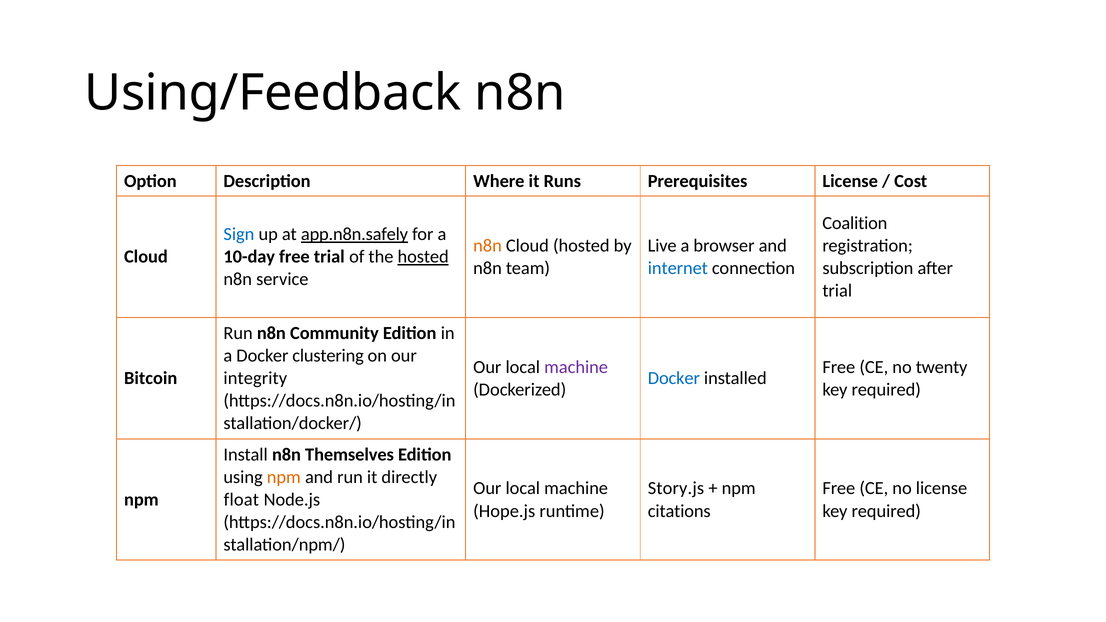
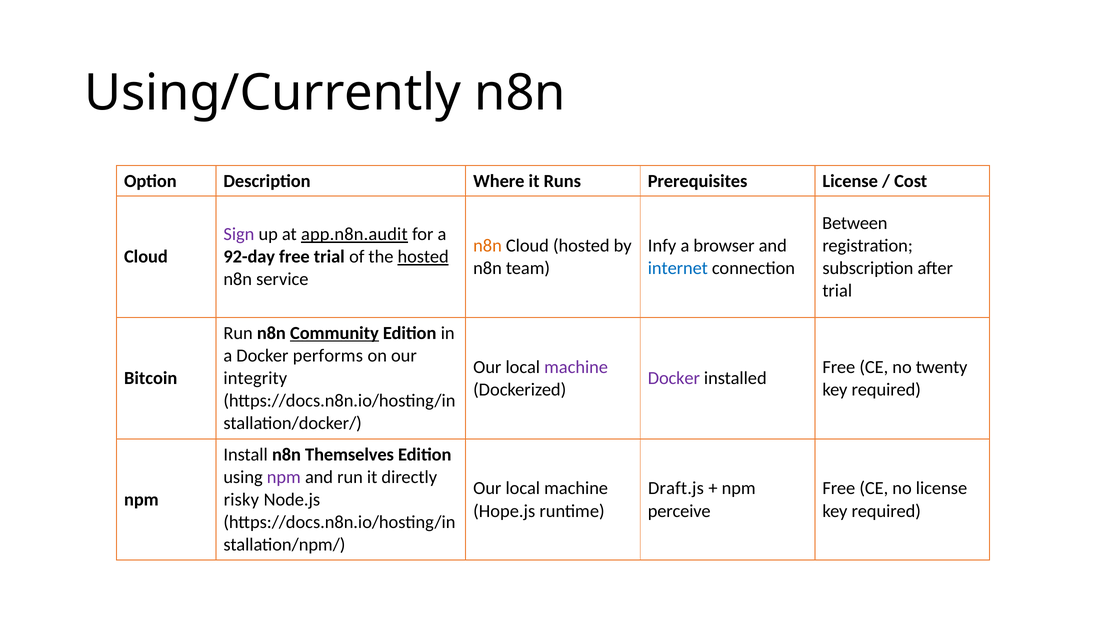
Using/Feedback: Using/Feedback -> Using/Currently
Coalition: Coalition -> Between
Sign colour: blue -> purple
app.n8n.safely: app.n8n.safely -> app.n8n.audit
Live: Live -> Infy
10-day: 10-day -> 92-day
Community underline: none -> present
clustering: clustering -> performs
Docker at (674, 378) colour: blue -> purple
npm at (284, 477) colour: orange -> purple
Story.js: Story.js -> Draft.js
float: float -> risky
citations: citations -> perceive
